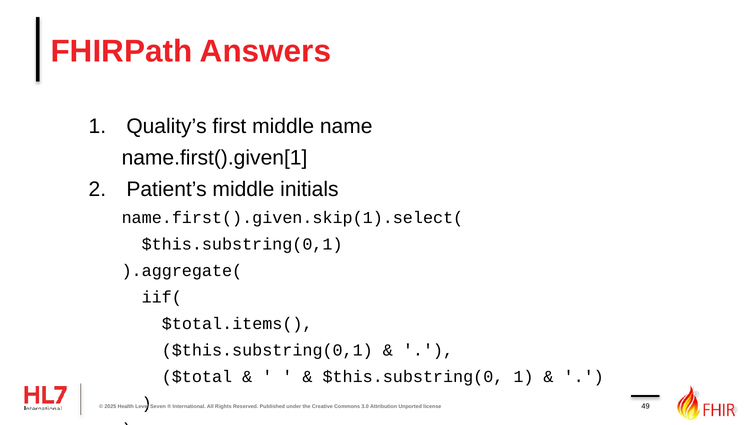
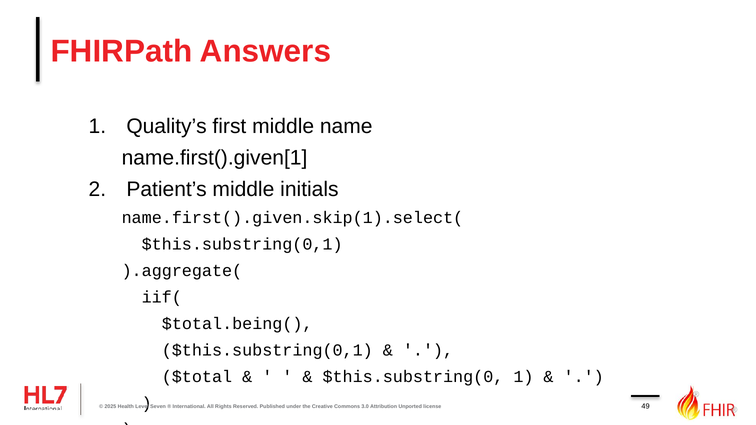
$total.items(: $total.items( -> $total.being(
